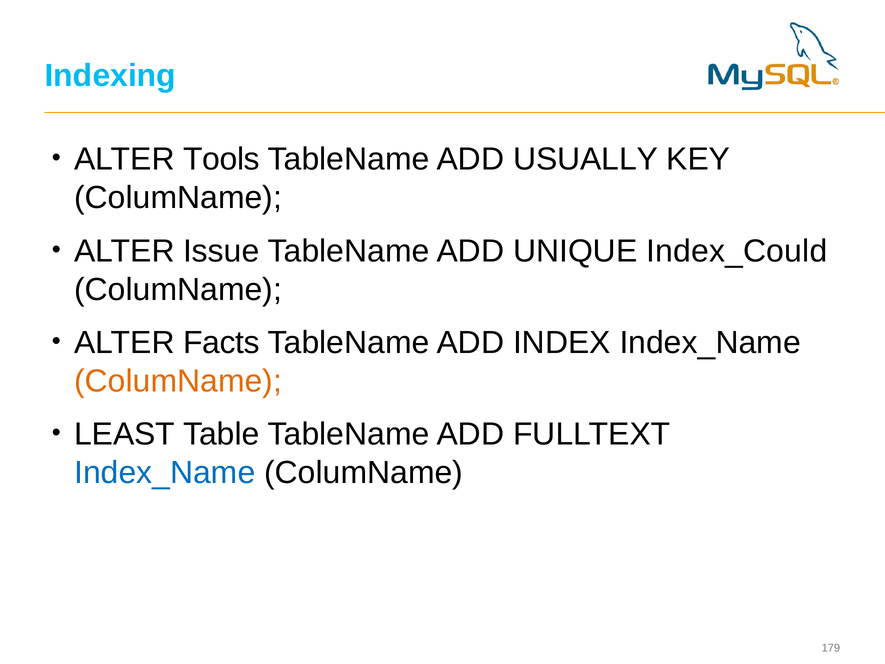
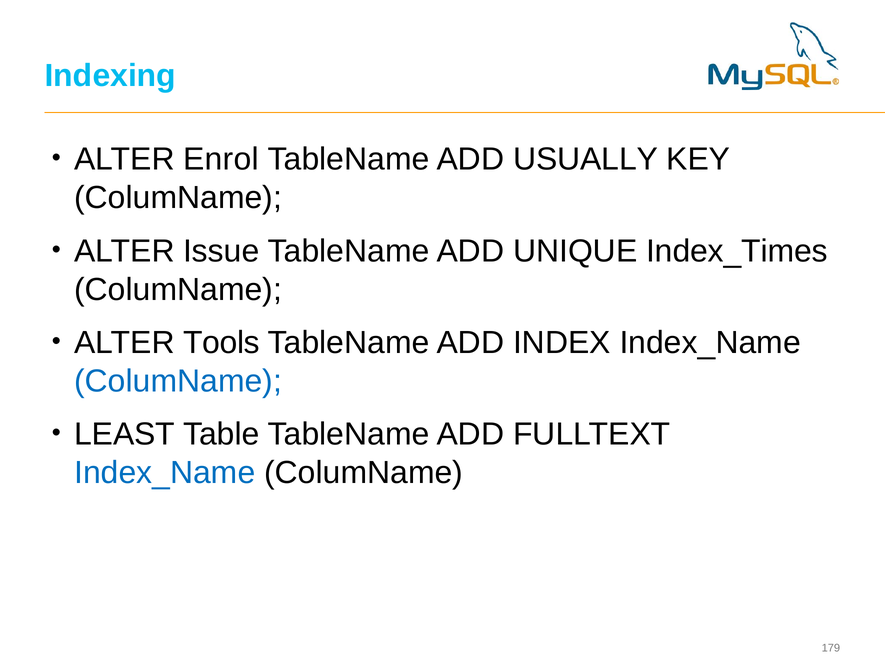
Tools: Tools -> Enrol
Index_Could: Index_Could -> Index_Times
Facts: Facts -> Tools
ColumName at (178, 381) colour: orange -> blue
